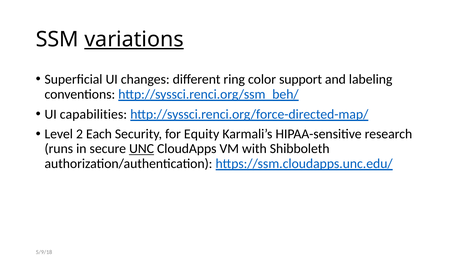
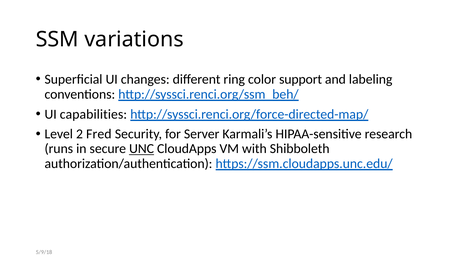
variations underline: present -> none
Each: Each -> Fred
Equity: Equity -> Server
